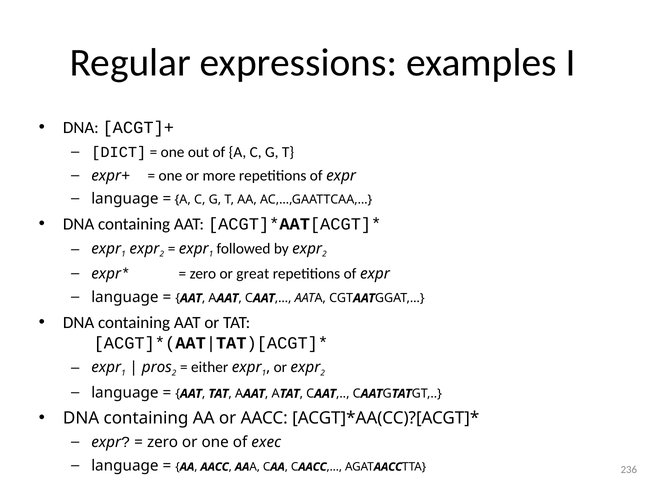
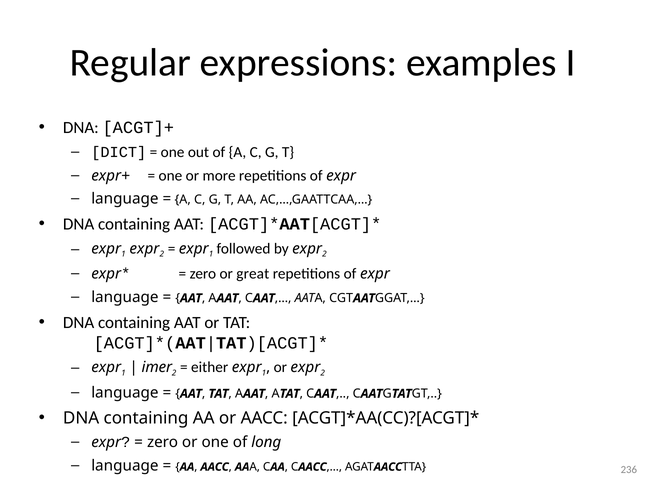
pros: pros -> imer
exec: exec -> long
